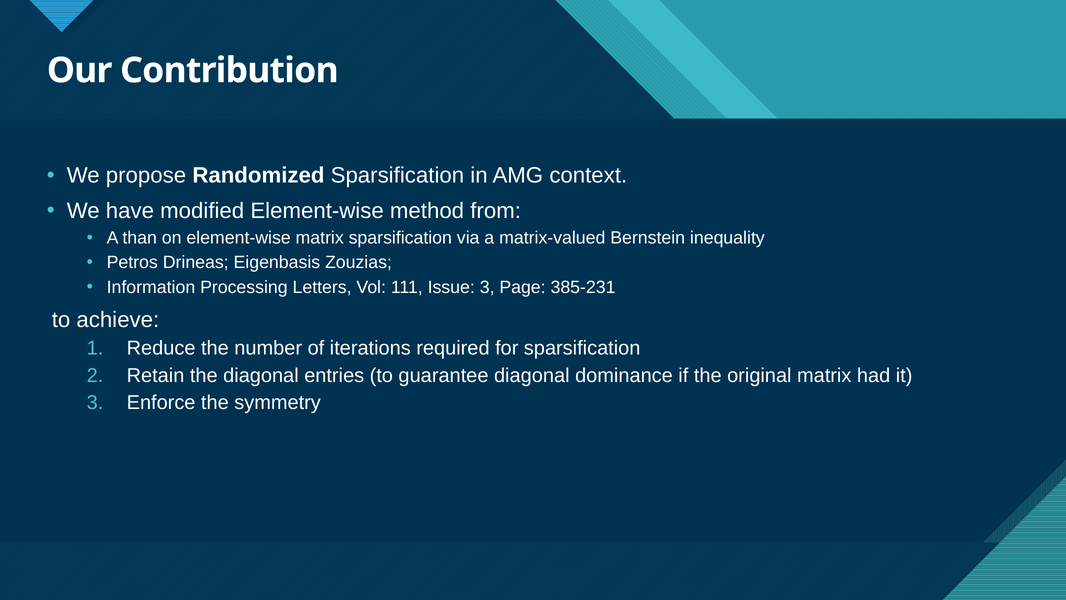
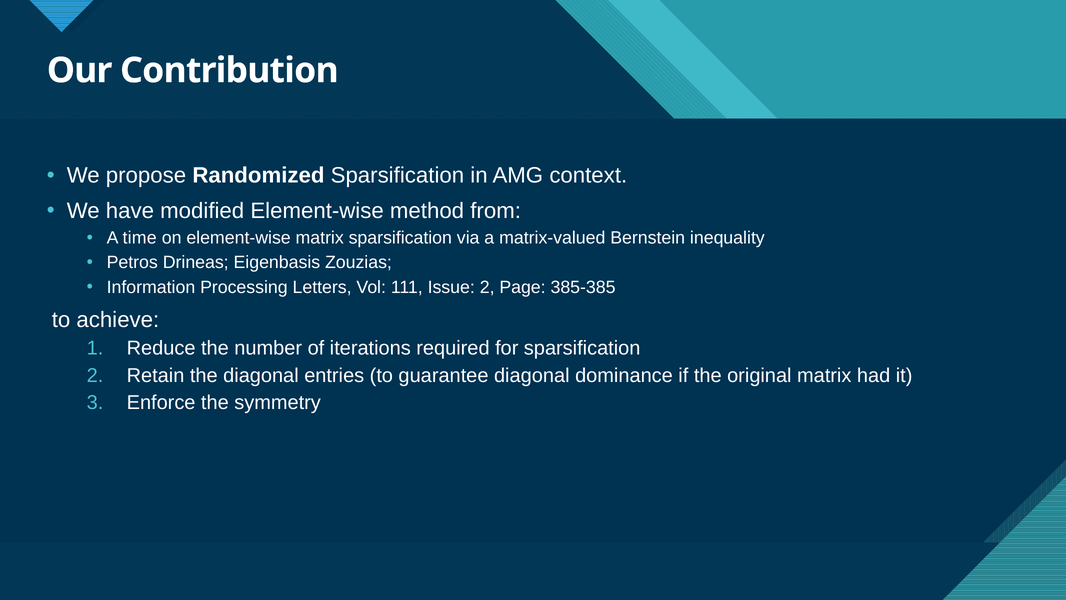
than: than -> time
Issue 3: 3 -> 2
385-231: 385-231 -> 385-385
